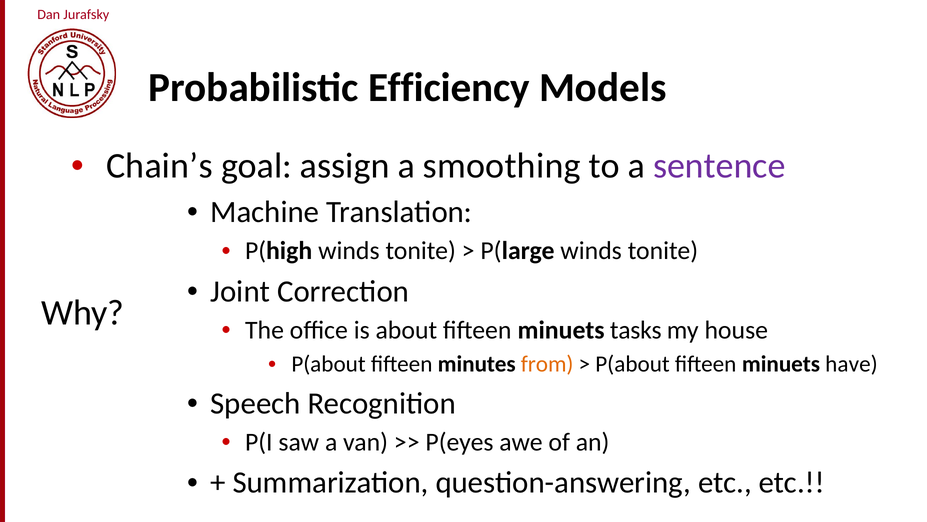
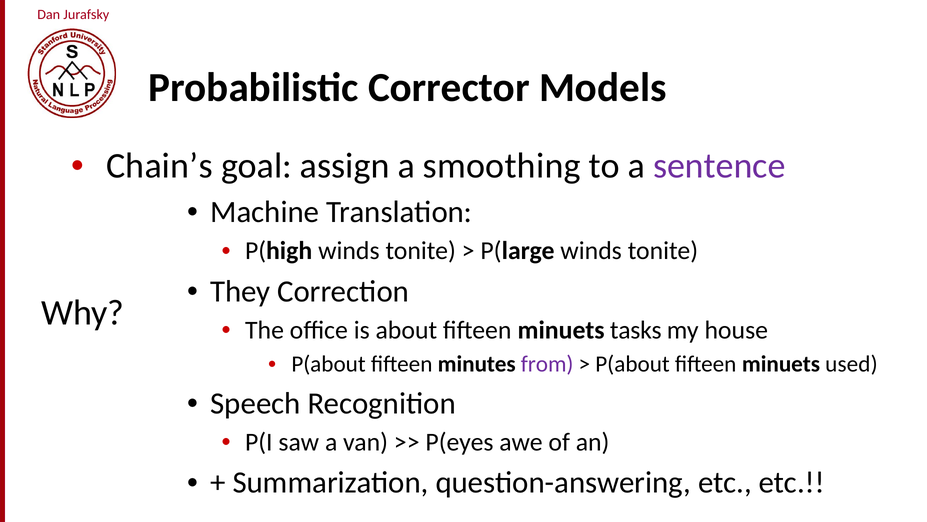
Efficiency: Efficiency -> Corrector
Joint: Joint -> They
from colour: orange -> purple
have: have -> used
